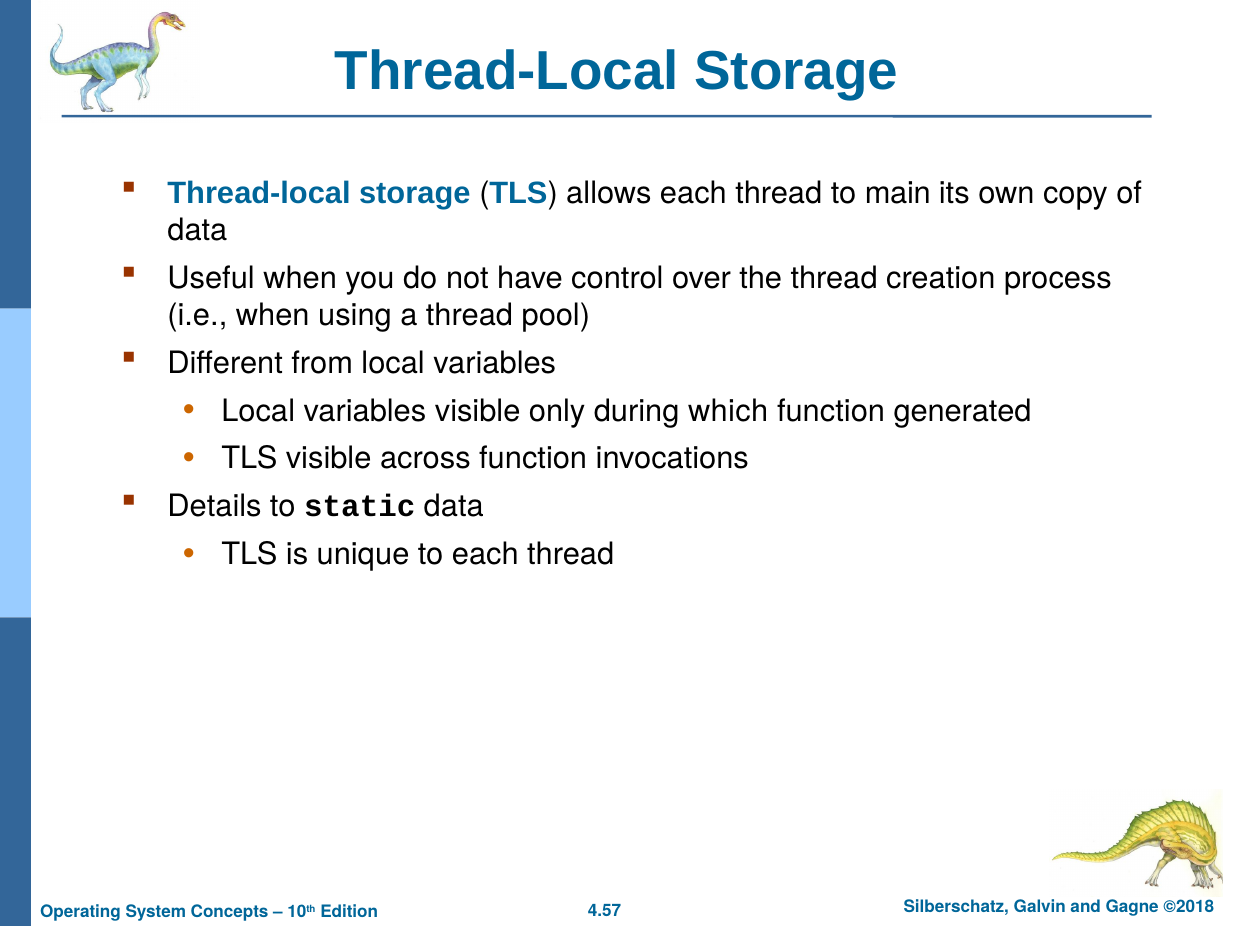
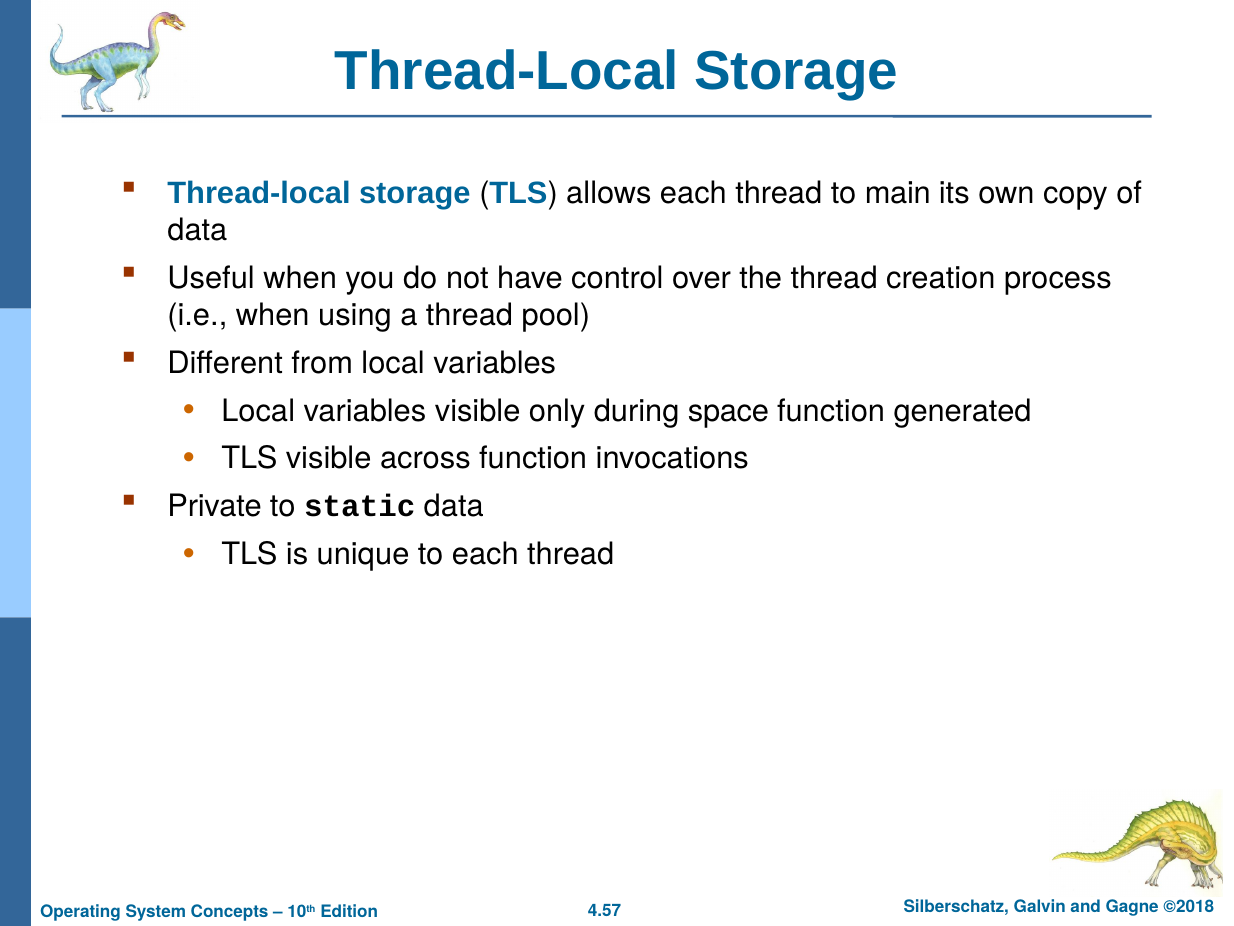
which: which -> space
Details: Details -> Private
